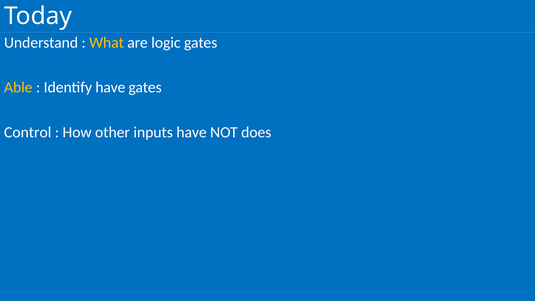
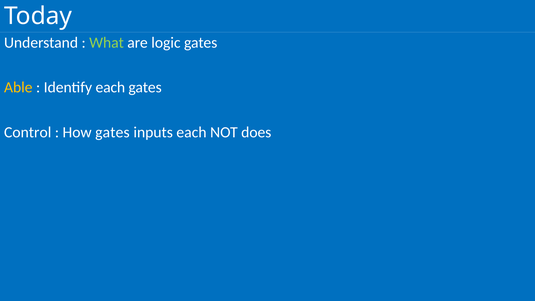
What colour: yellow -> light green
Identify have: have -> each
How other: other -> gates
inputs have: have -> each
